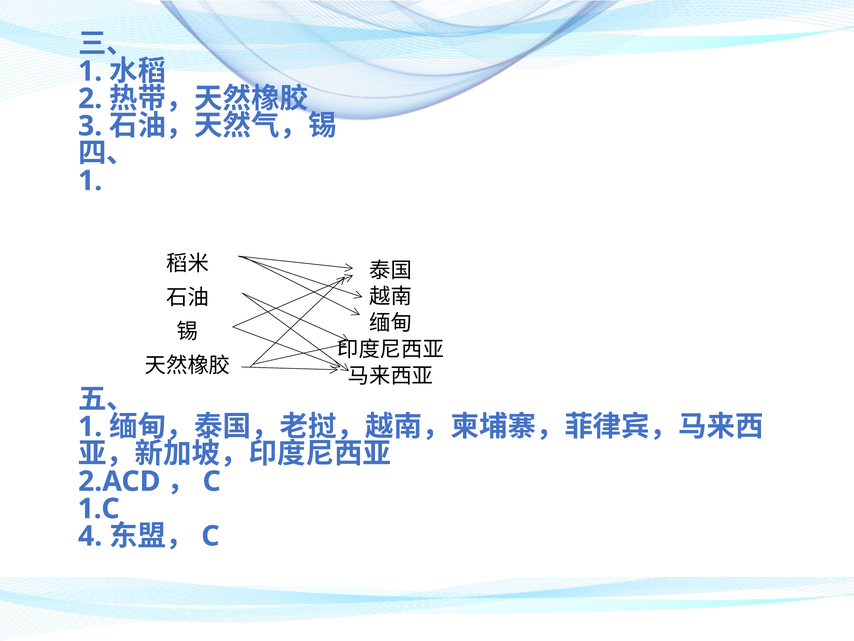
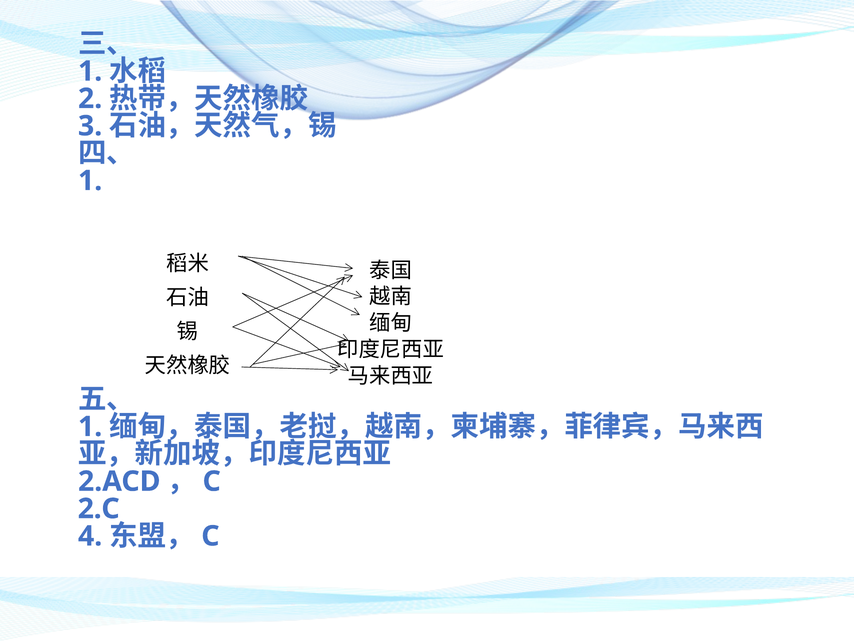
1.C: 1.C -> 2.C
